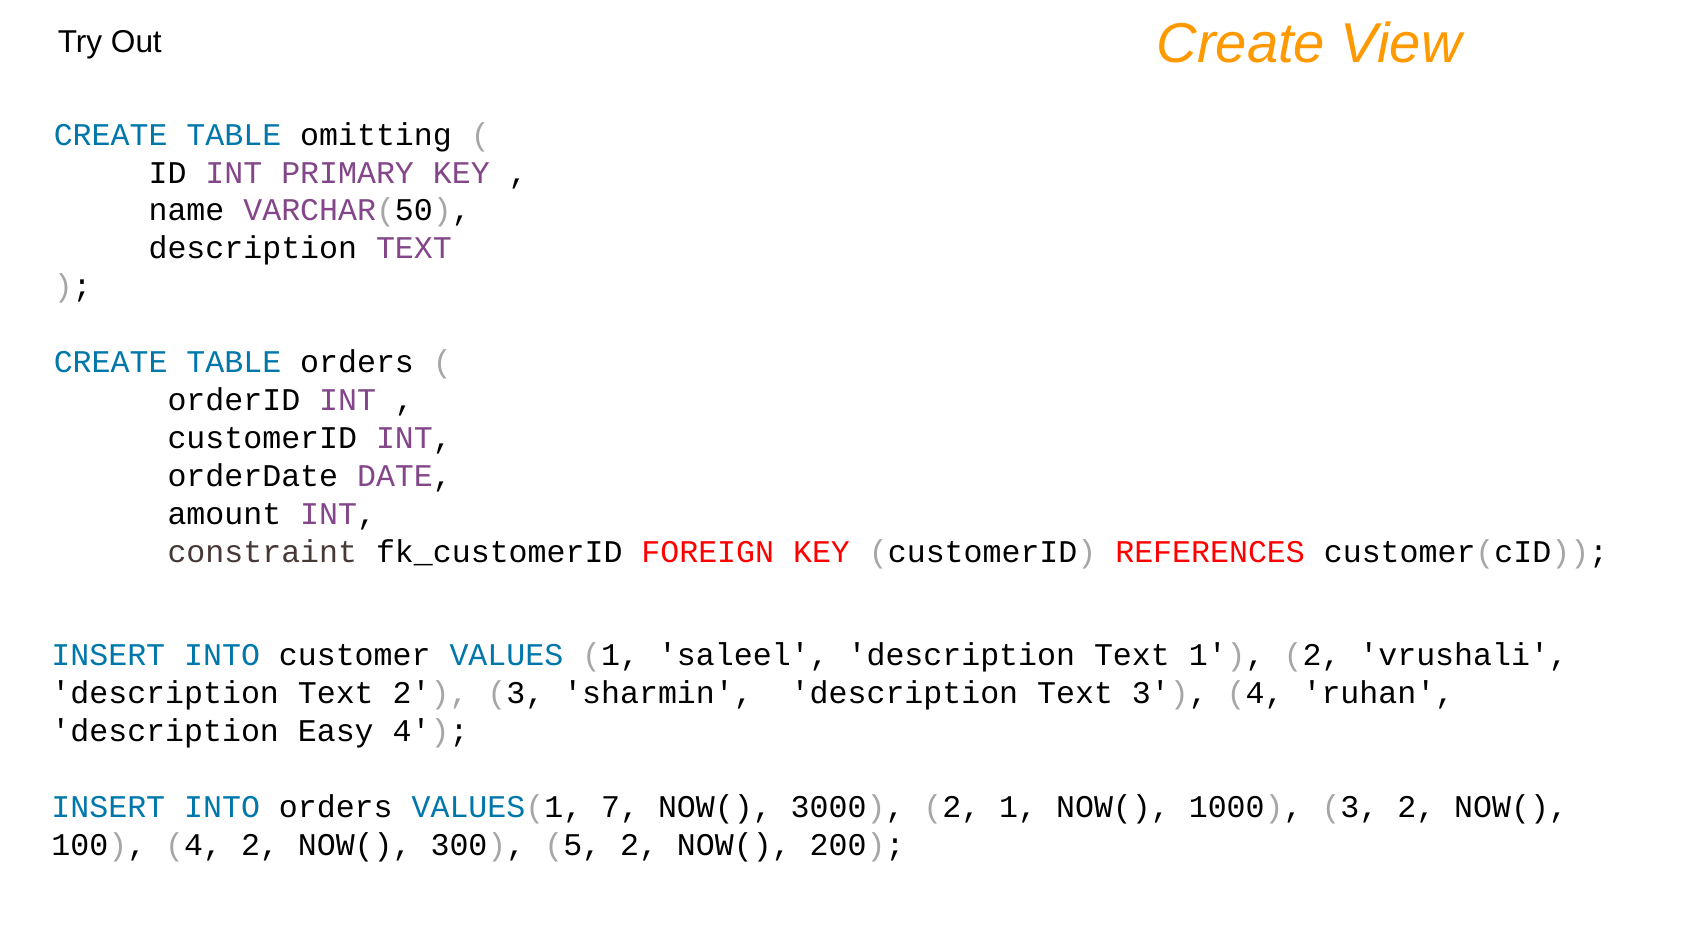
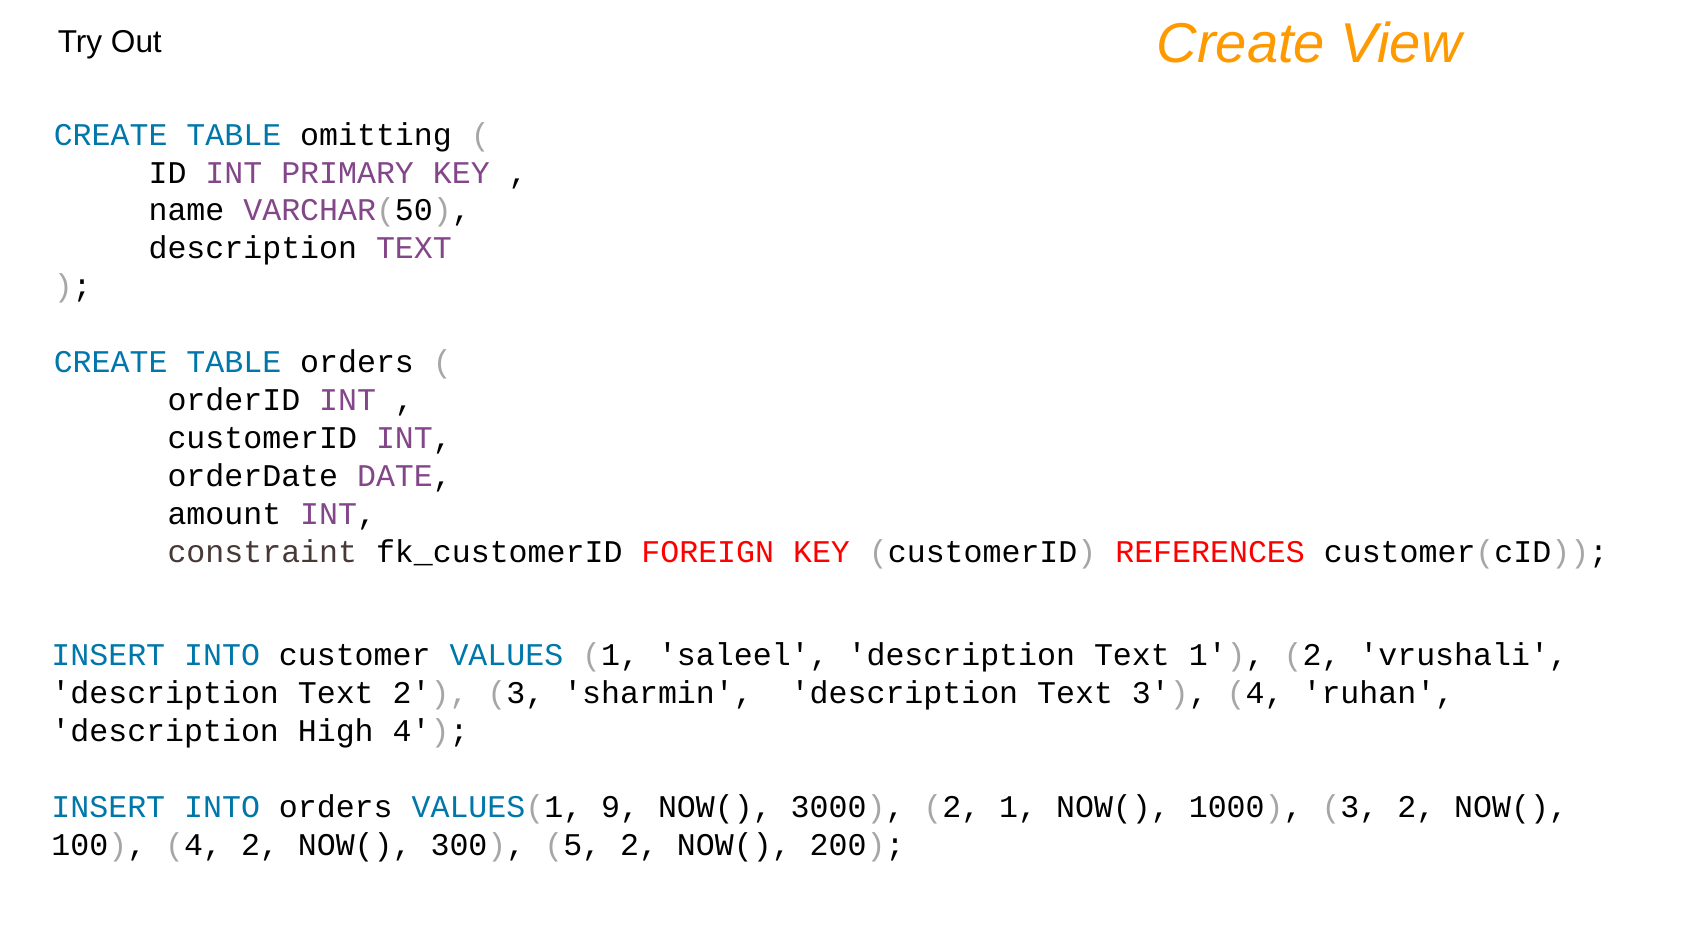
Easy: Easy -> High
7: 7 -> 9
